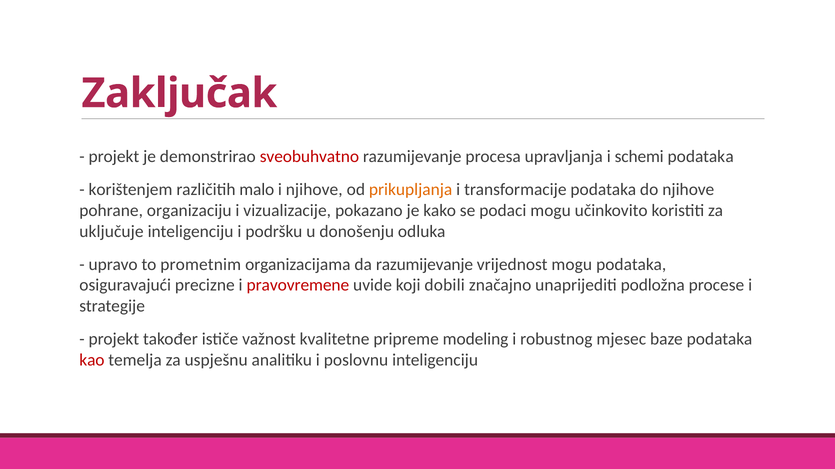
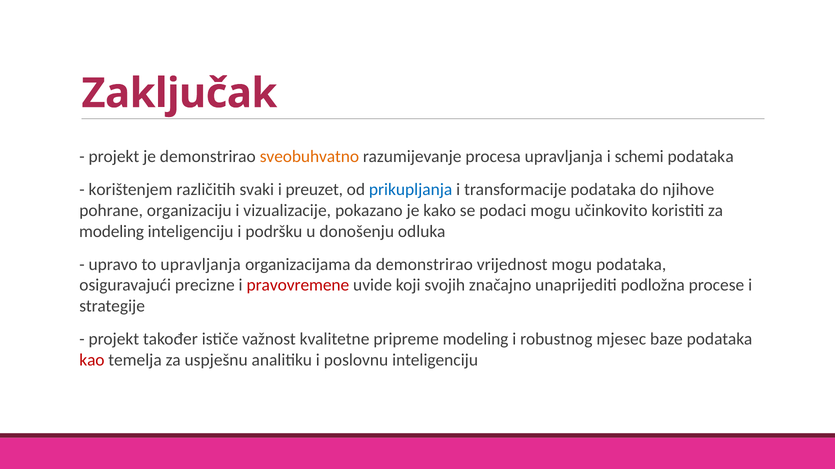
sveobuhvatno colour: red -> orange
malo: malo -> svaki
i njihove: njihove -> preuzet
prikupljanja colour: orange -> blue
uključuje at (111, 232): uključuje -> modeling
to prometnim: prometnim -> upravljanja
da razumijevanje: razumijevanje -> demonstrirao
dobili: dobili -> svojih
